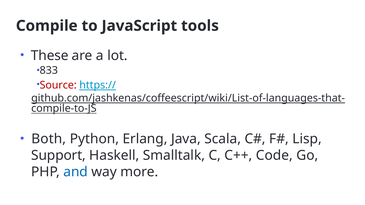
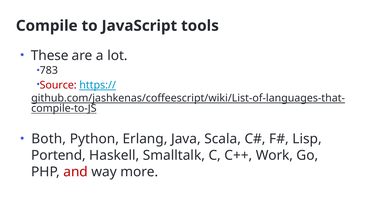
833: 833 -> 783
Support: Support -> Portend
Code: Code -> Work
and colour: blue -> red
